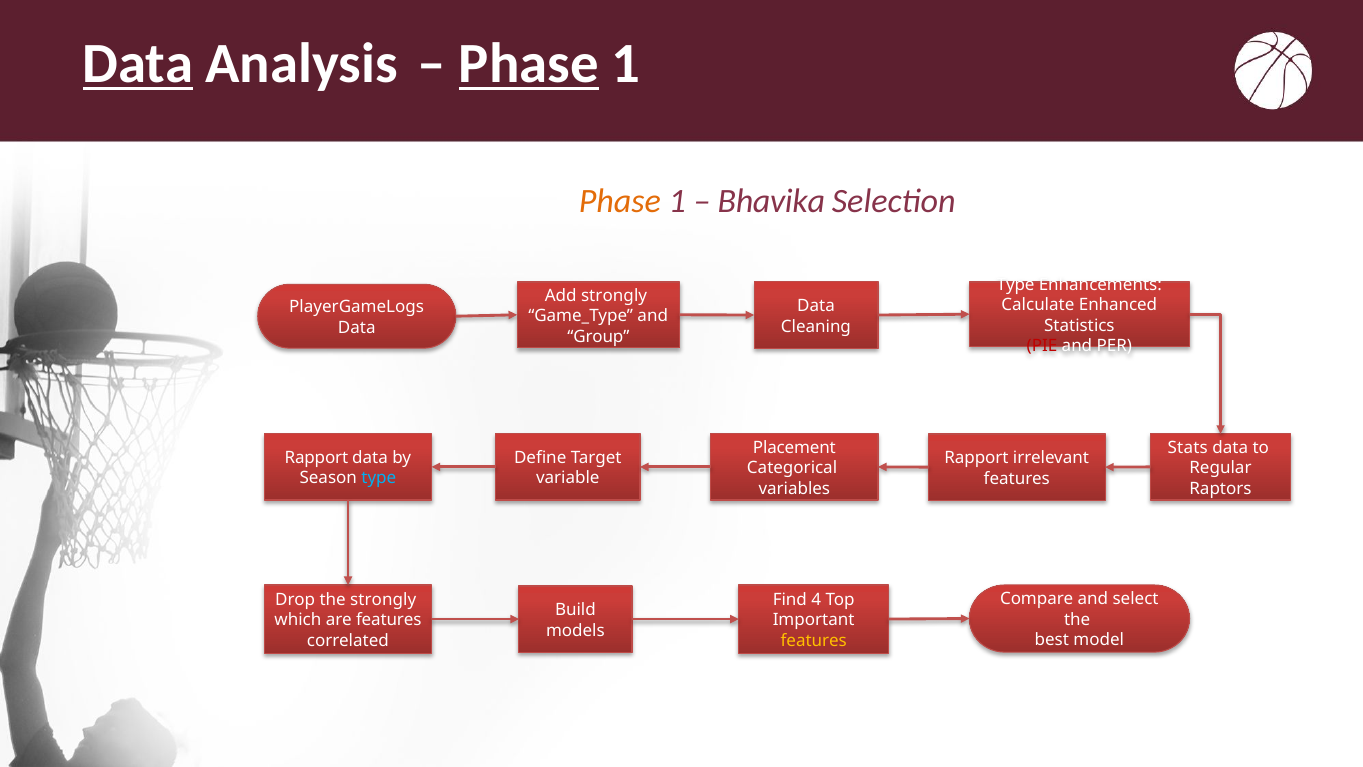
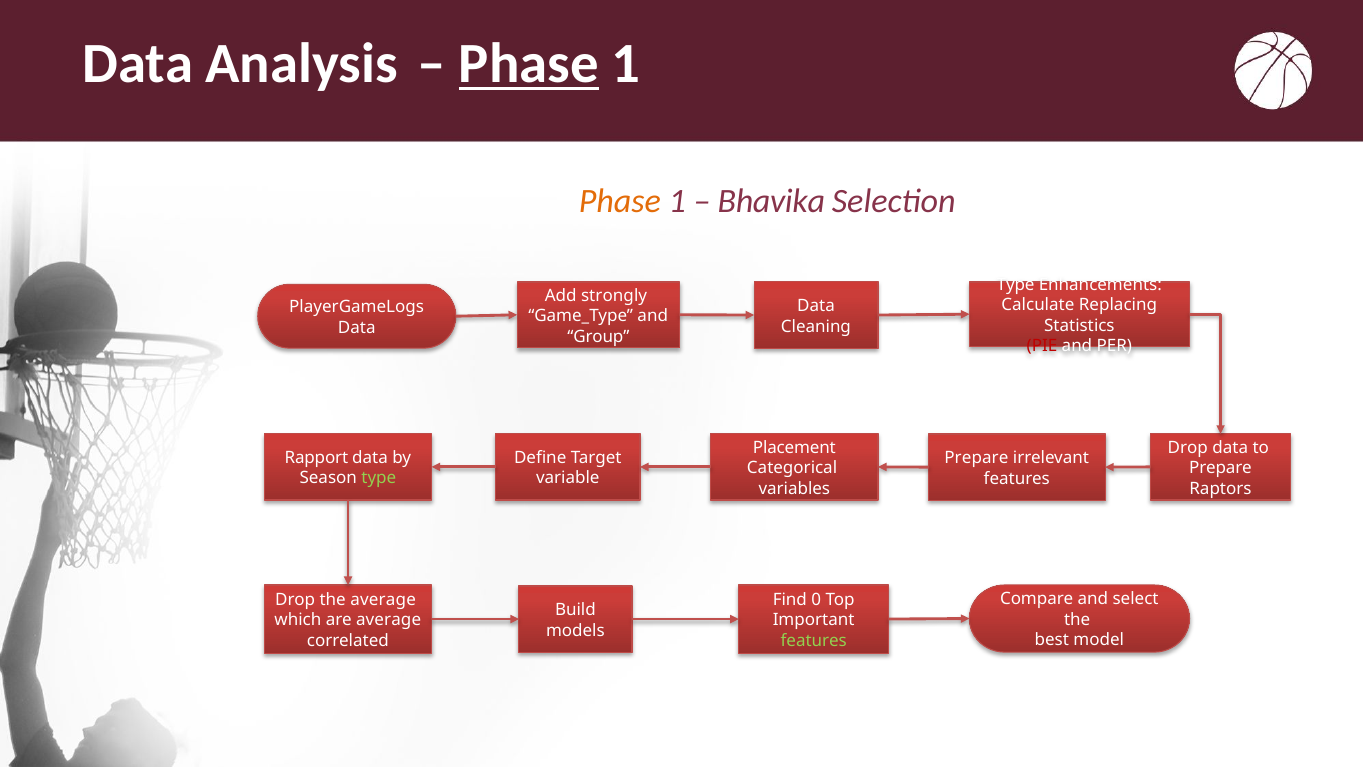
Data at (138, 64) underline: present -> none
Enhanced: Enhanced -> Replacing
Stats at (1188, 448): Stats -> Drop
Rapport at (976, 458): Rapport -> Prepare
Regular at (1220, 468): Regular -> Prepare
type at (379, 478) colour: light blue -> light green
the strongly: strongly -> average
4: 4 -> 0
are features: features -> average
features at (814, 641) colour: yellow -> light green
